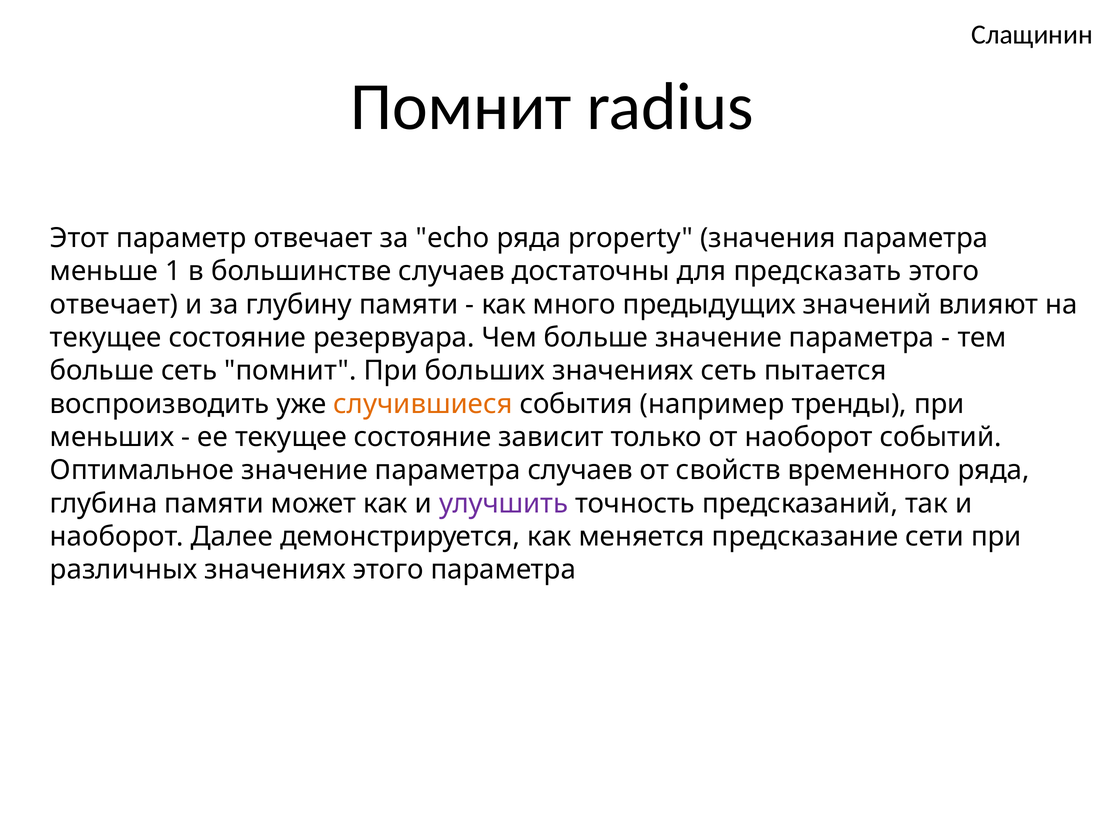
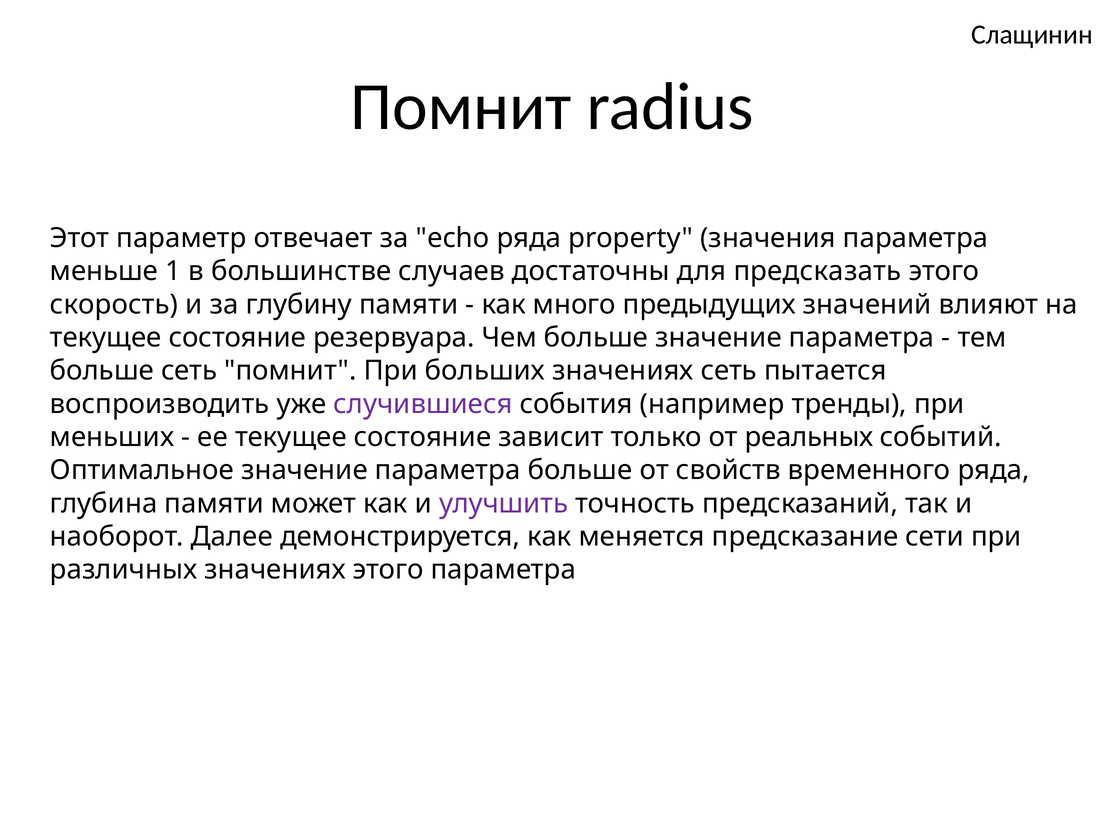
отвечает at (114, 304): отвечает -> скорость
случившиеся colour: orange -> purple
от наоборот: наоборот -> реальных
параметра случаев: случаев -> больше
